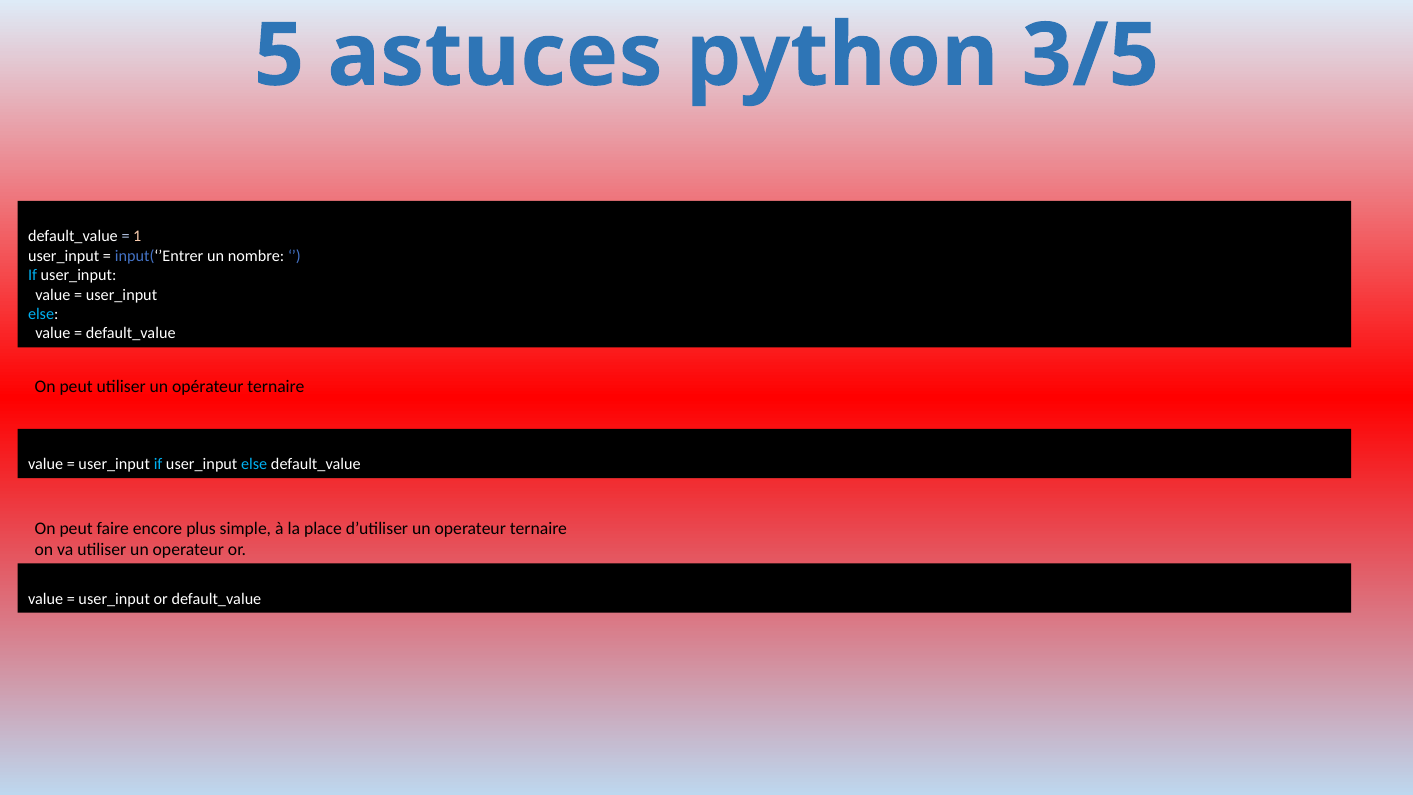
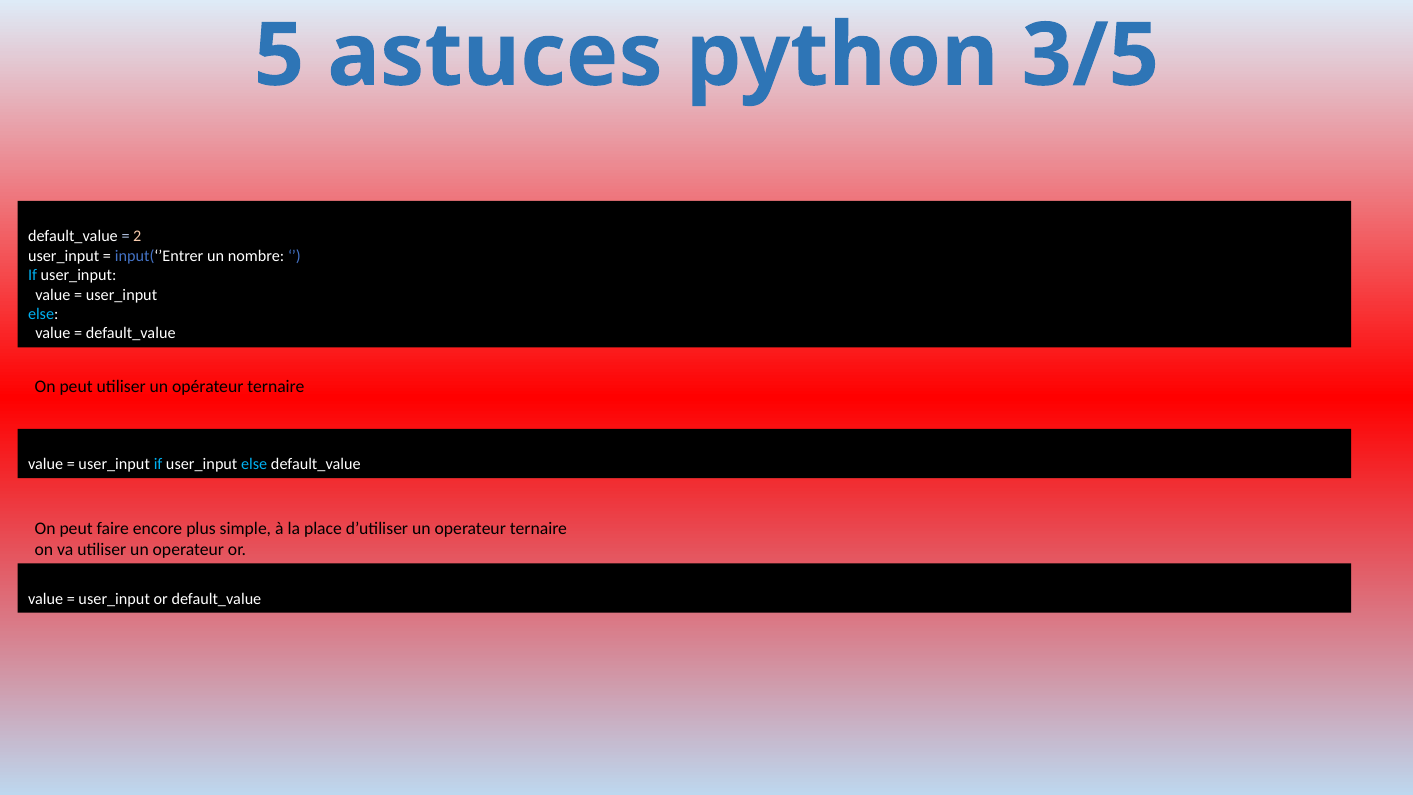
1: 1 -> 2
